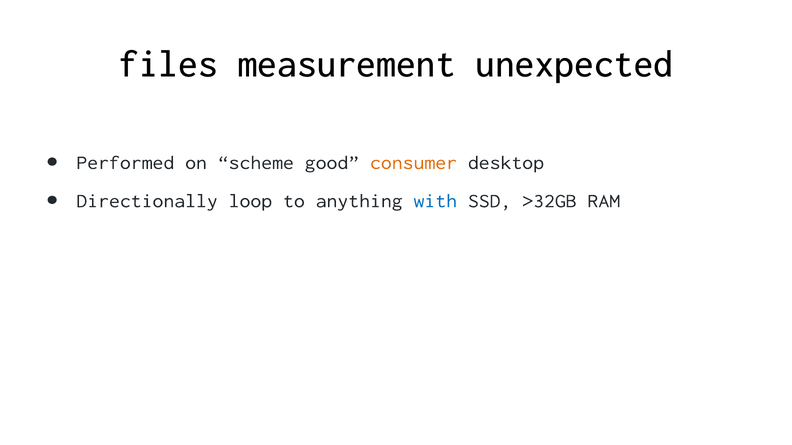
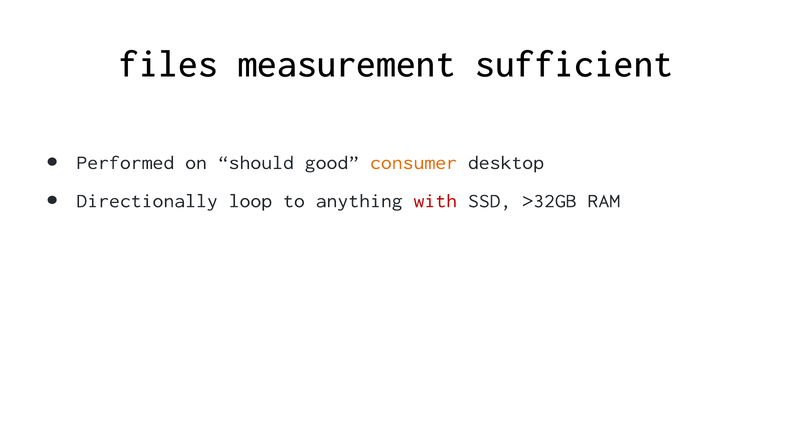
unexpected: unexpected -> sufficient
scheme: scheme -> should
with colour: blue -> red
